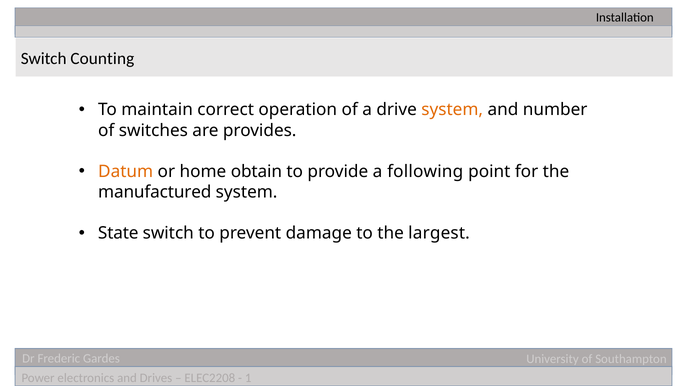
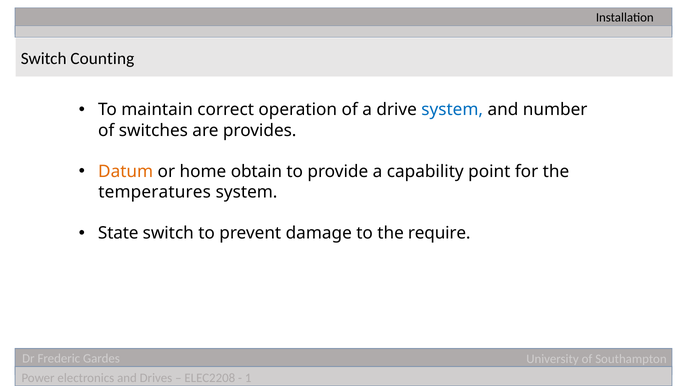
system at (452, 110) colour: orange -> blue
following: following -> capability
manufactured: manufactured -> temperatures
largest: largest -> require
